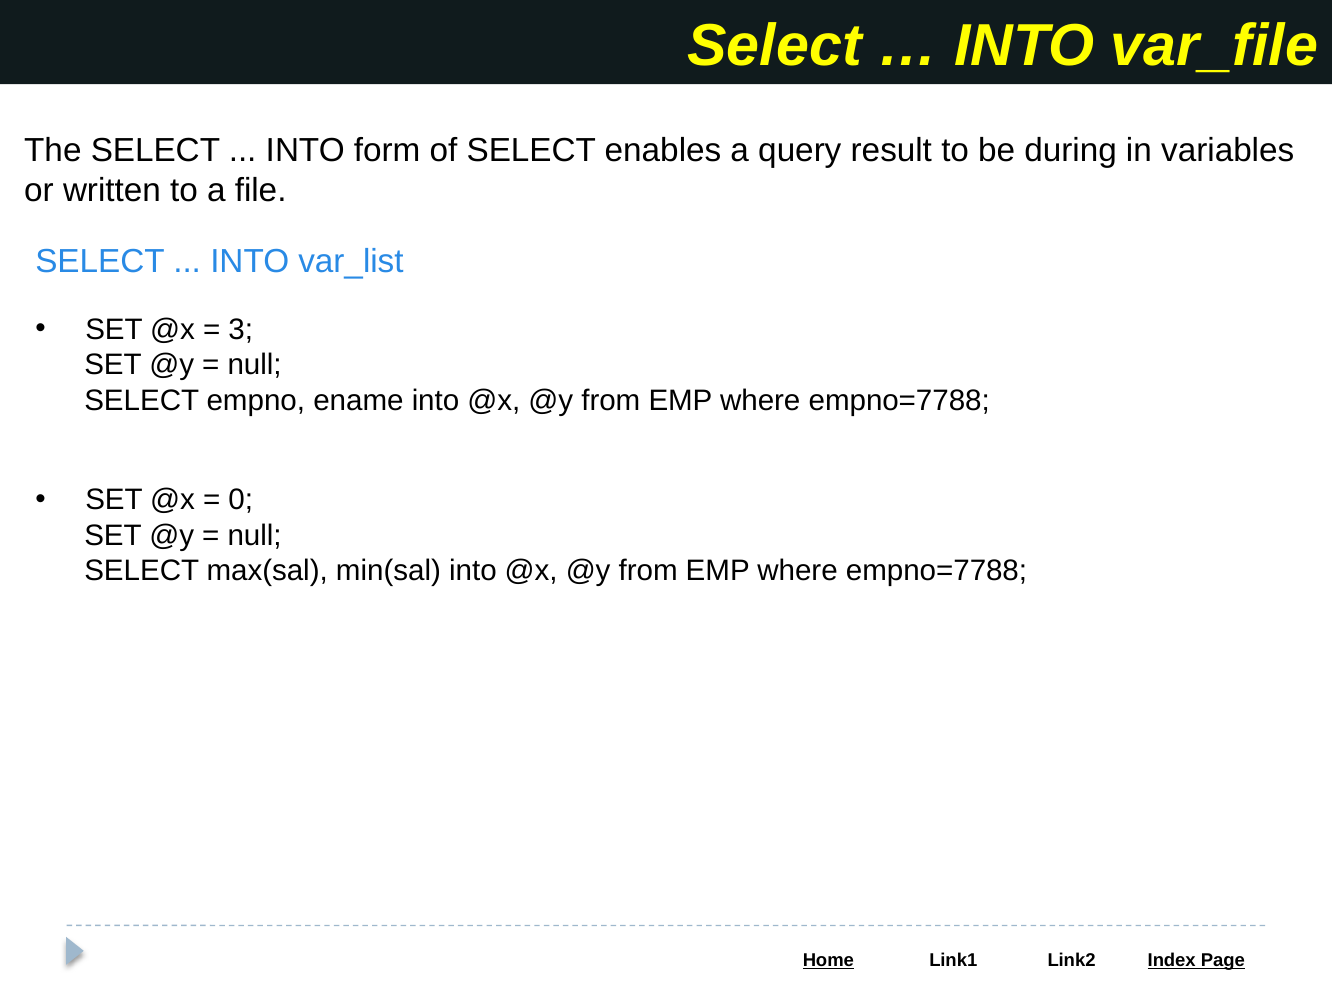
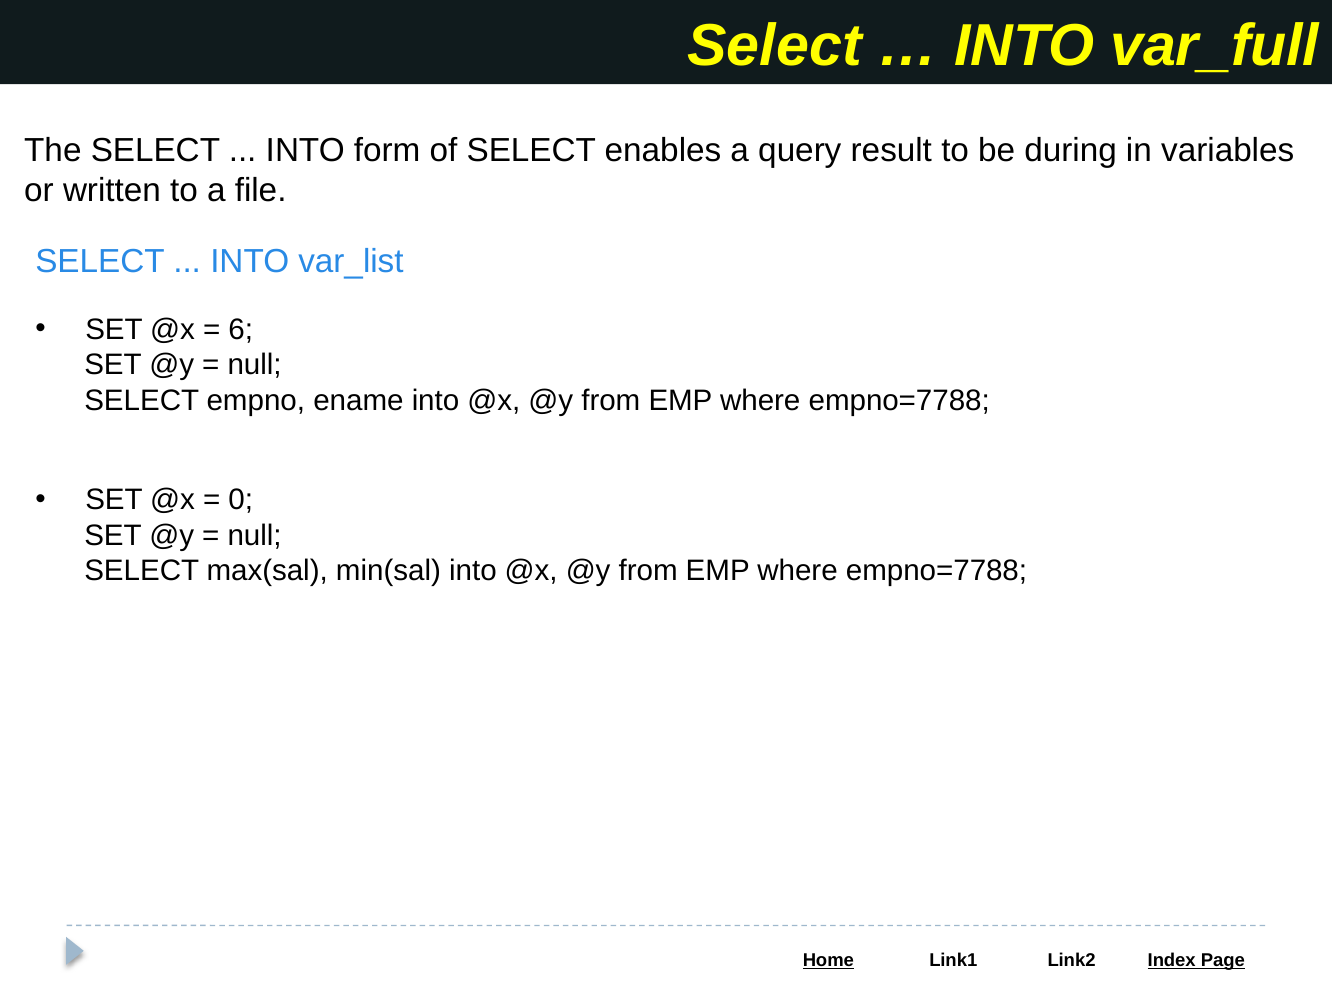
var_file: var_file -> var_full
3: 3 -> 6
